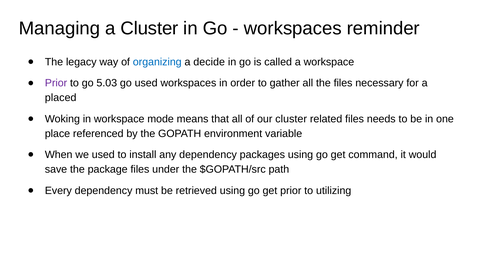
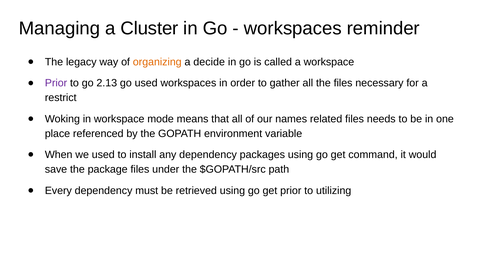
organizing colour: blue -> orange
5.03: 5.03 -> 2.13
placed: placed -> restrict
our cluster: cluster -> names
